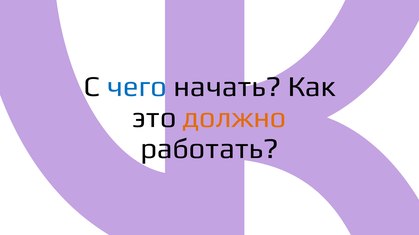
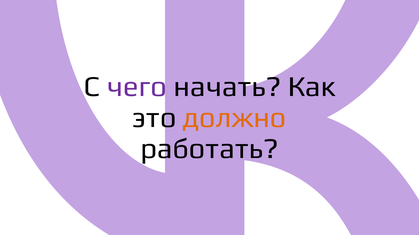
чего colour: blue -> purple
